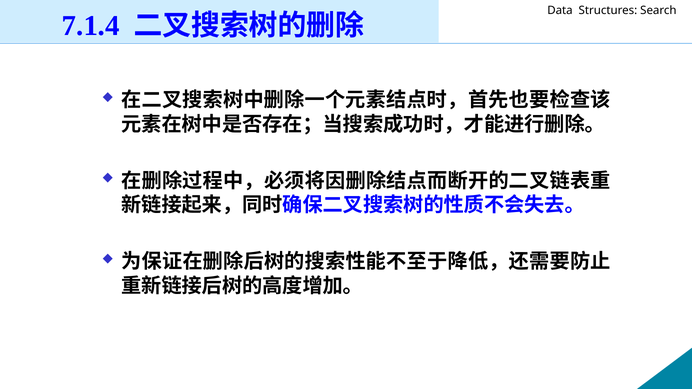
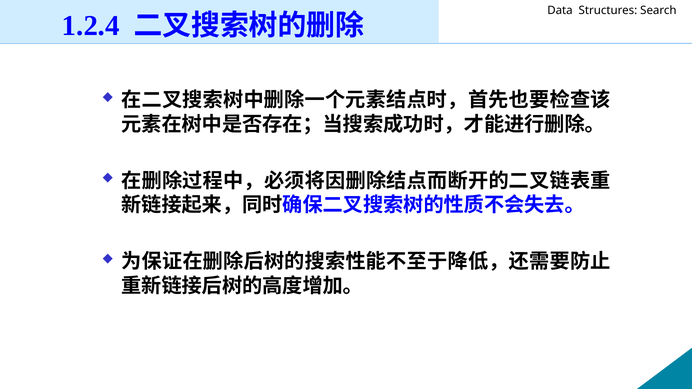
7.1.4: 7.1.4 -> 1.2.4
